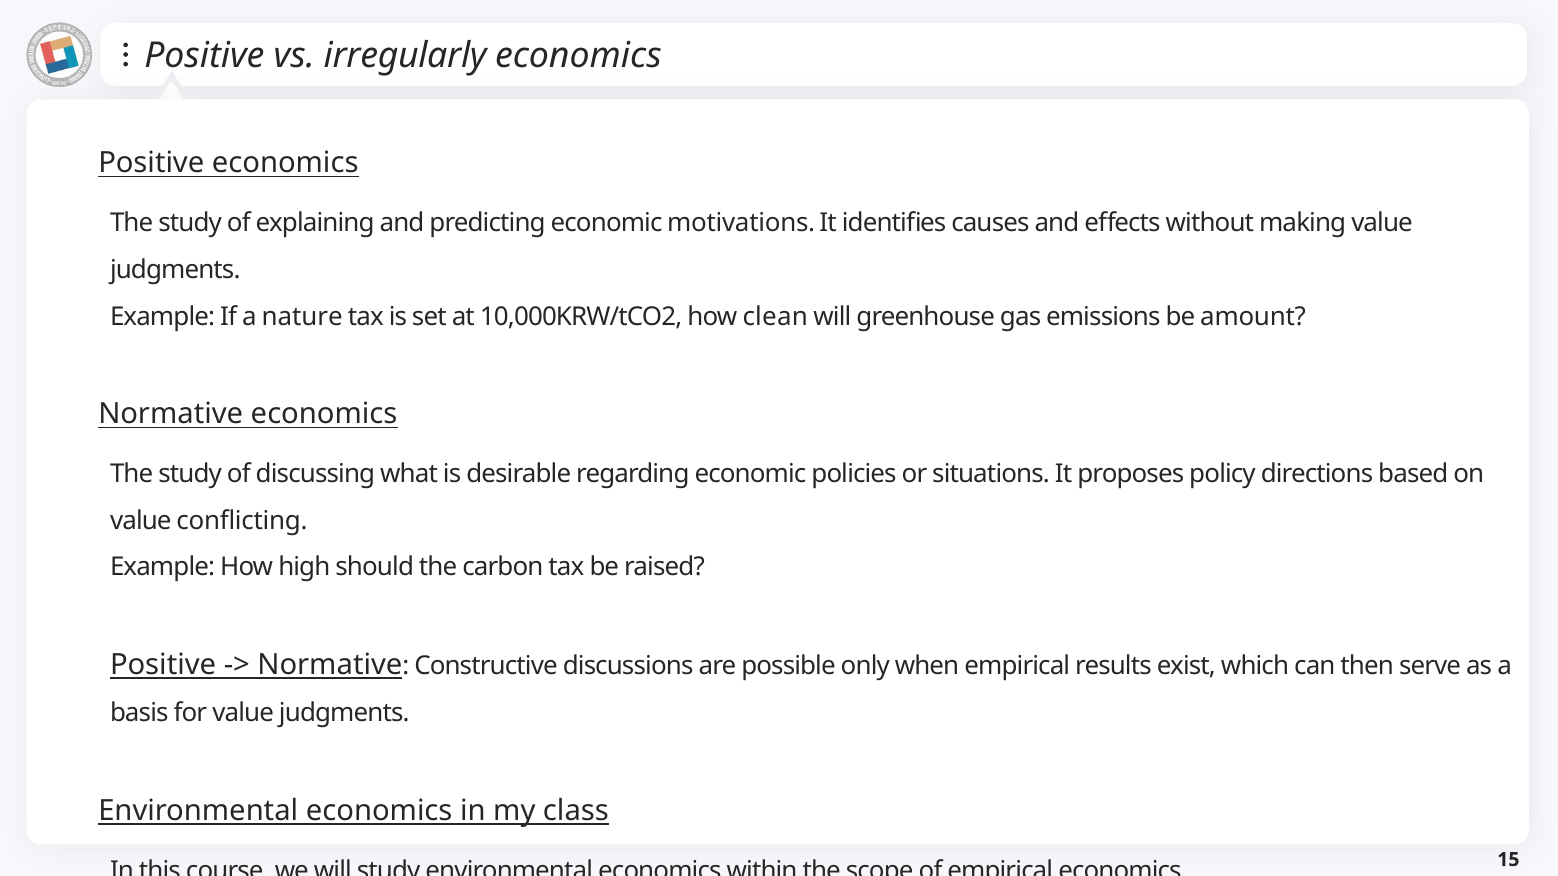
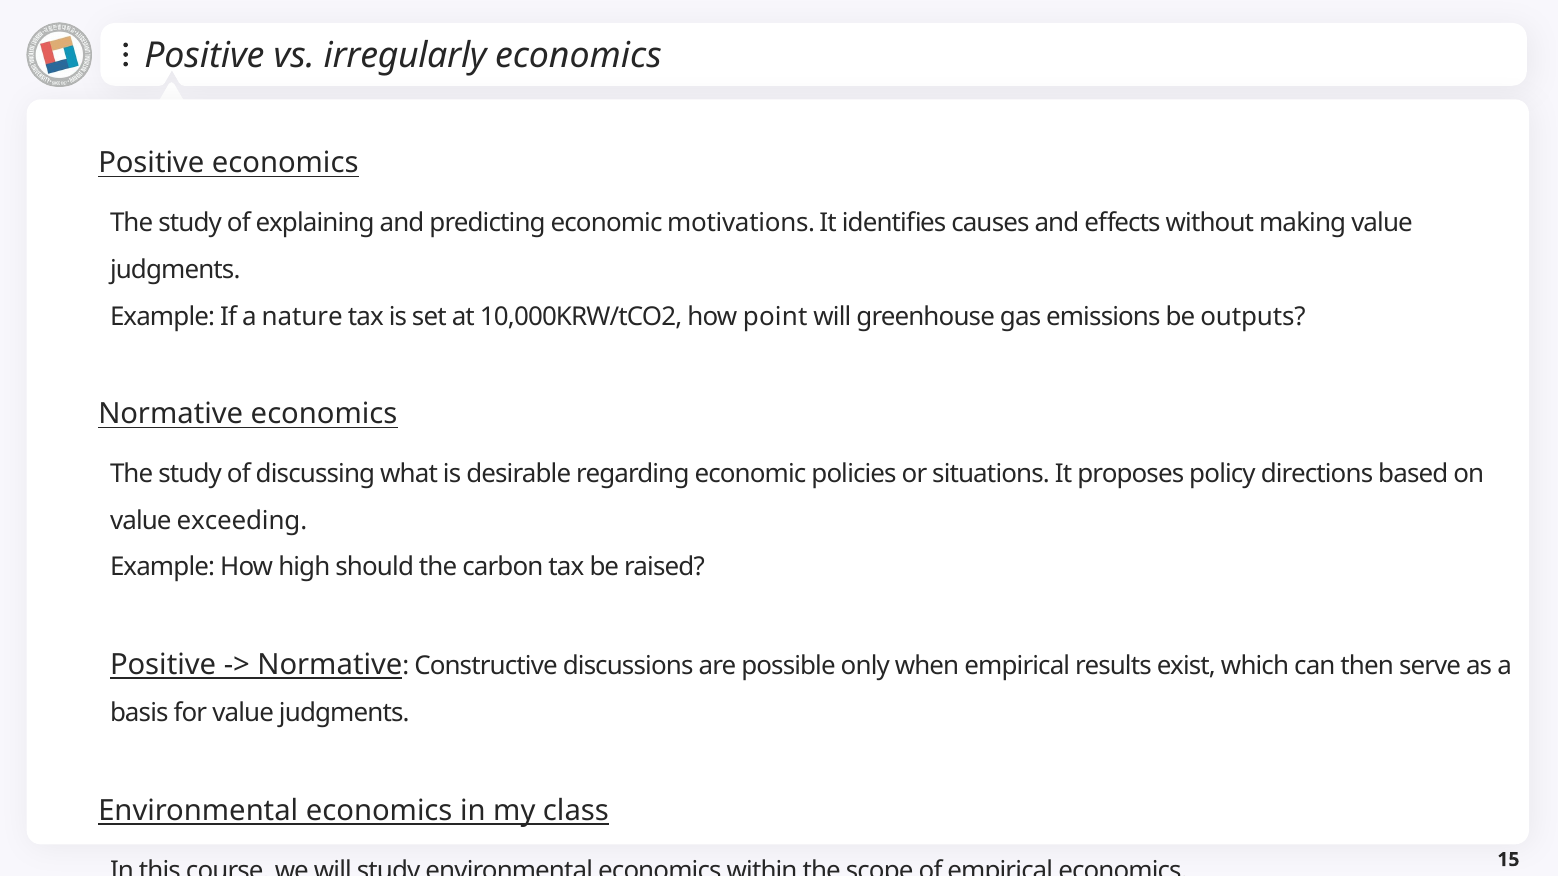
clean: clean -> point
amount: amount -> outputs
conflicting: conflicting -> exceeding
